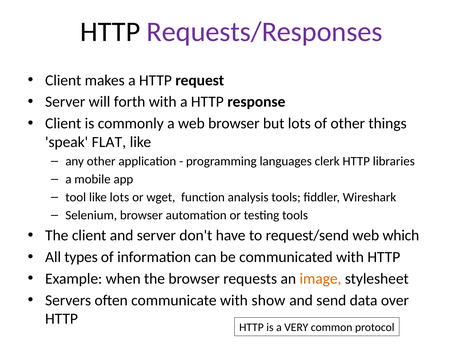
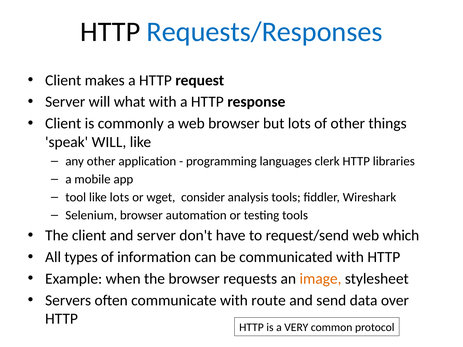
Requests/Responses colour: purple -> blue
forth: forth -> what
speak FLAT: FLAT -> WILL
function: function -> consider
show: show -> route
